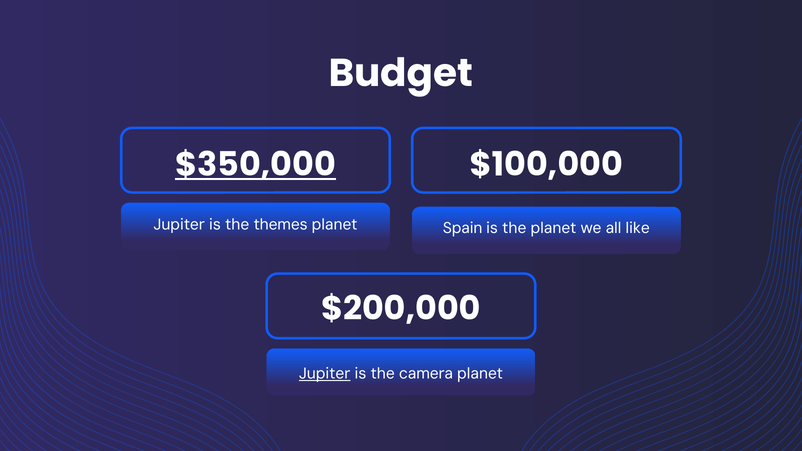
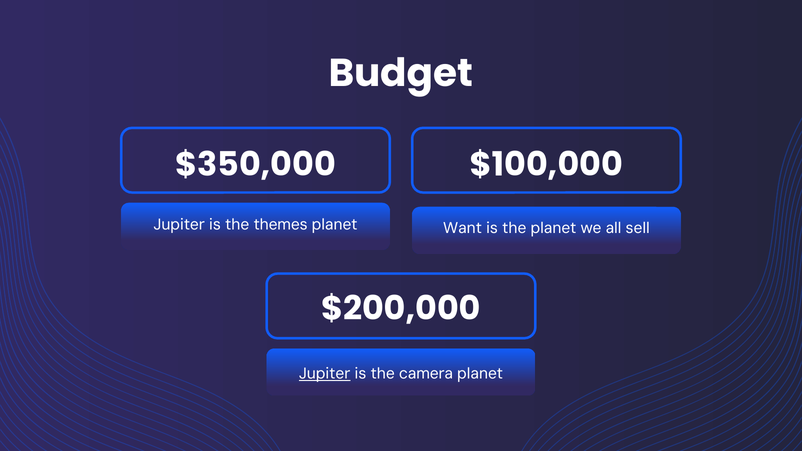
$350,000 underline: present -> none
Spain: Spain -> Want
like: like -> sell
